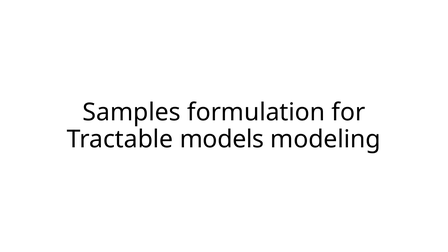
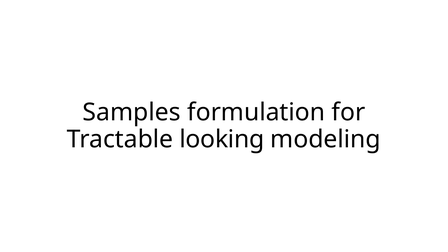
models: models -> looking
